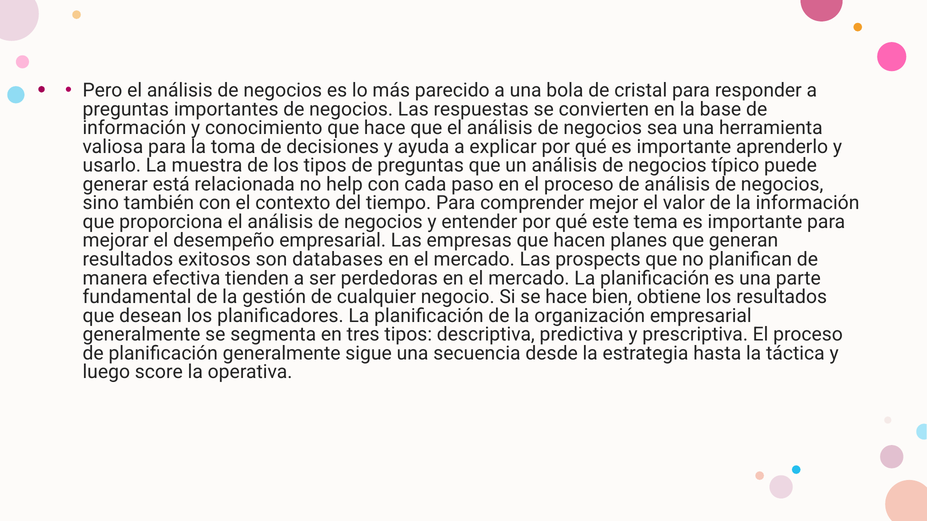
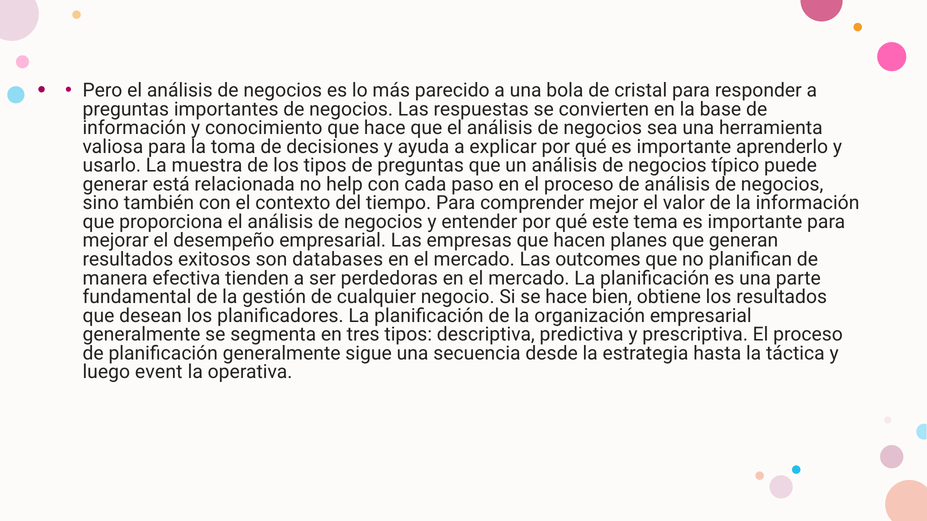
prospects: prospects -> outcomes
score: score -> event
